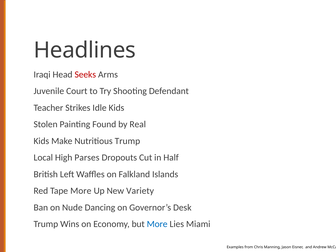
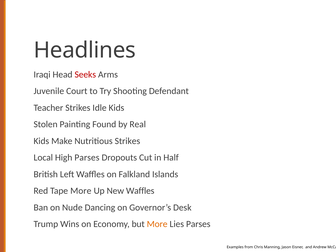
Nutritious Trump: Trump -> Strikes
New Variety: Variety -> Waffles
More at (157, 224) colour: blue -> orange
Lies Miami: Miami -> Parses
